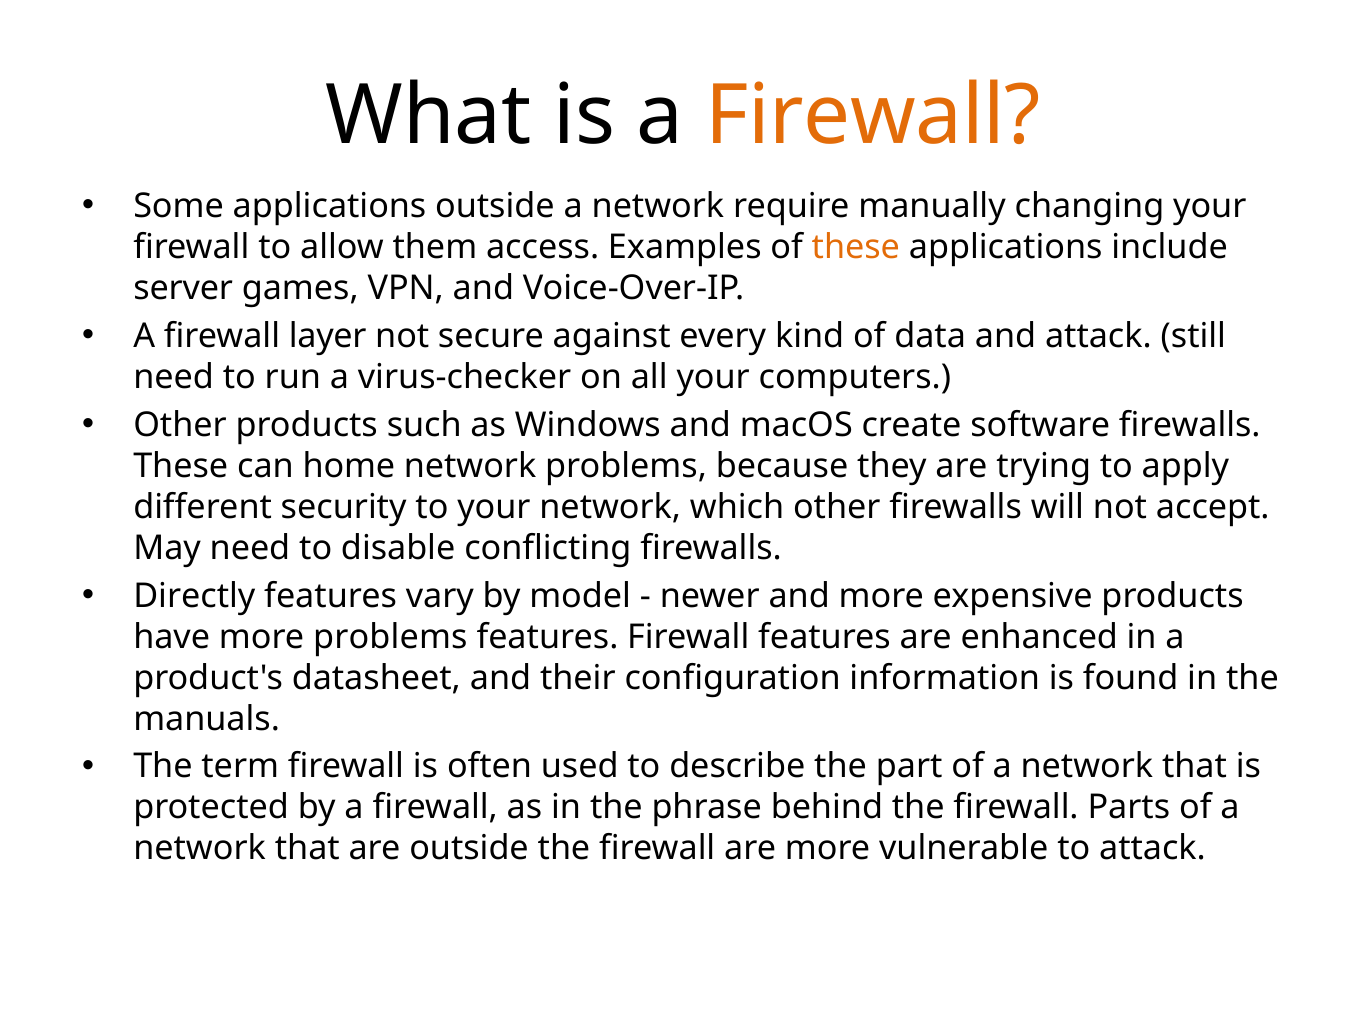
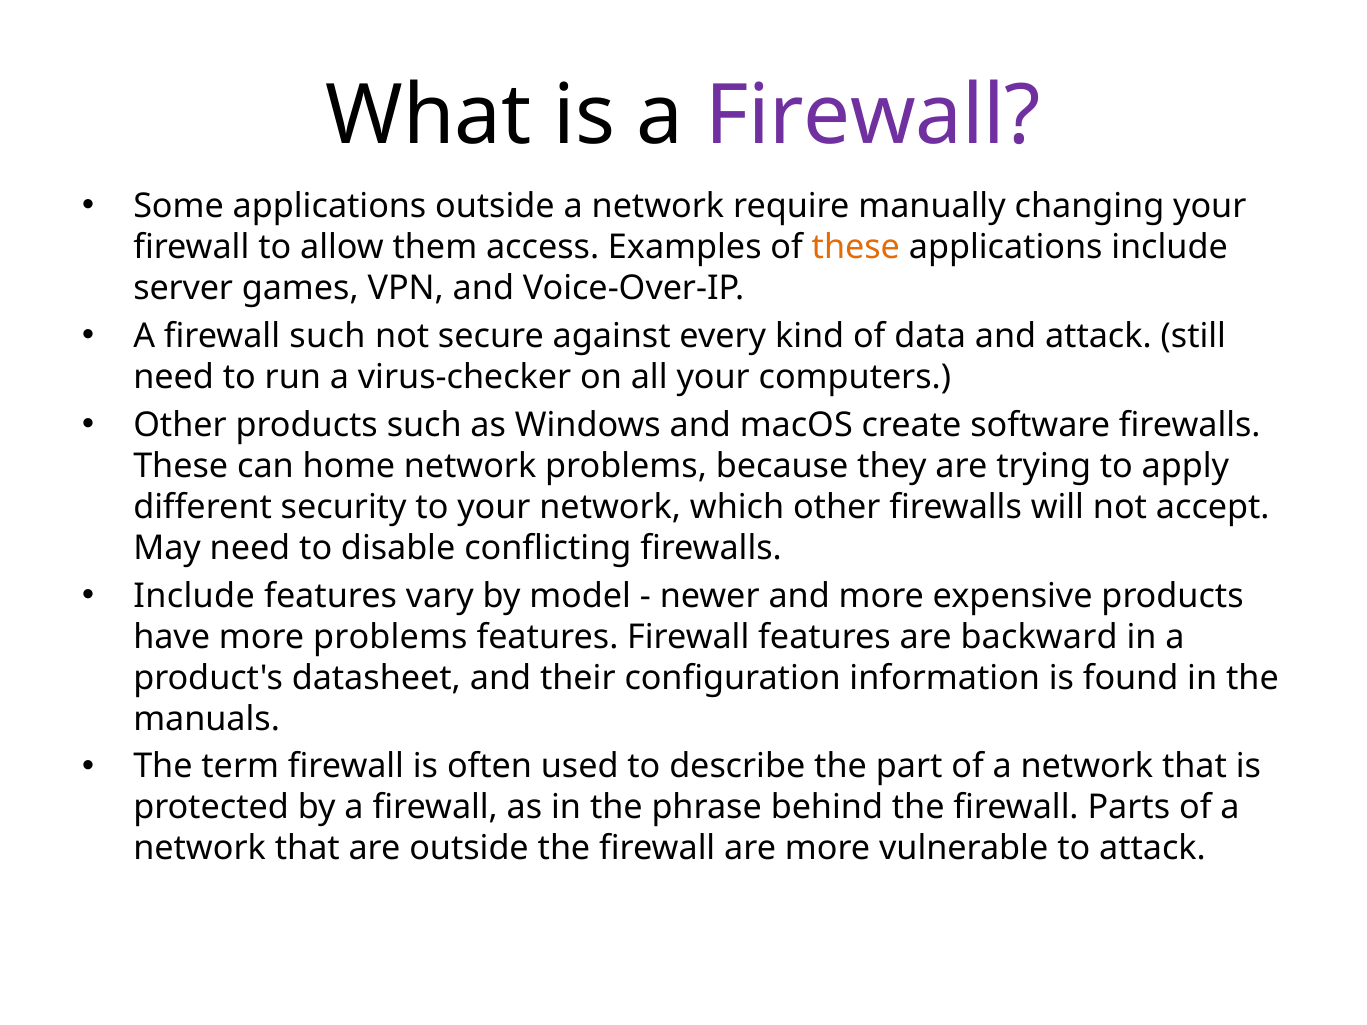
Firewall at (873, 116) colour: orange -> purple
firewall layer: layer -> such
Directly at (194, 596): Directly -> Include
enhanced: enhanced -> backward
